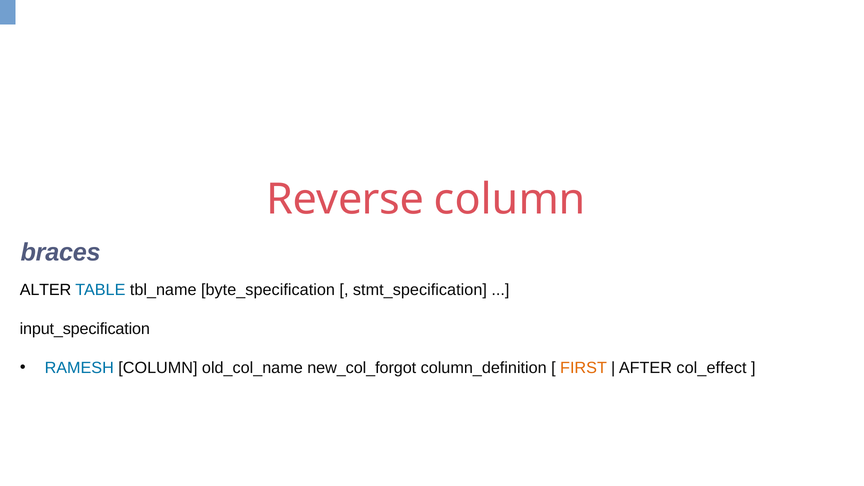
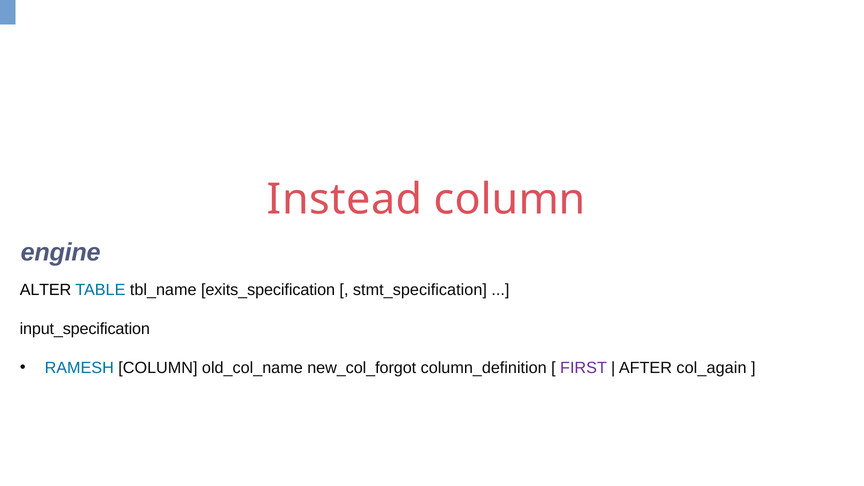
Reverse: Reverse -> Instead
braces: braces -> engine
byte_specification: byte_specification -> exits_specification
FIRST colour: orange -> purple
col_effect: col_effect -> col_again
